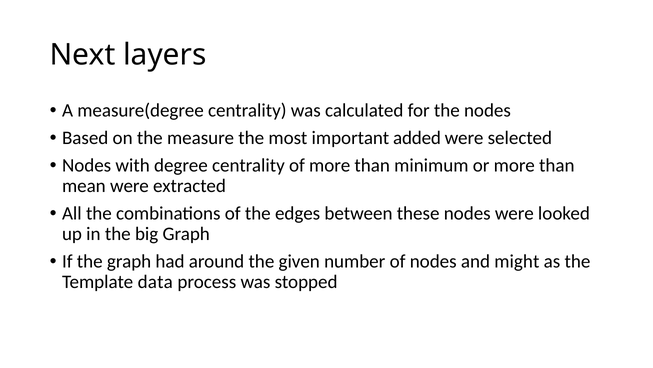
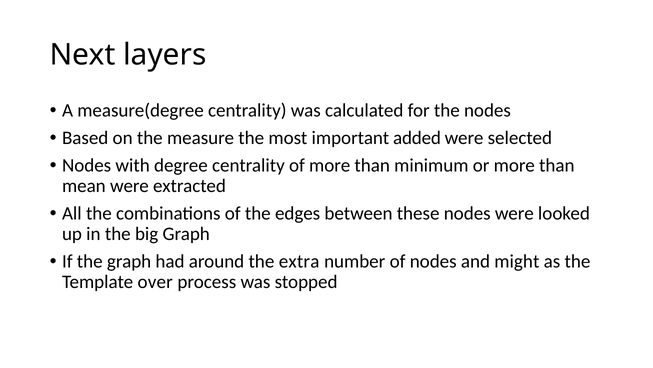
given: given -> extra
data: data -> over
